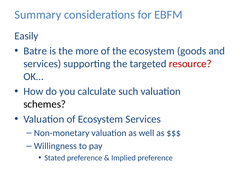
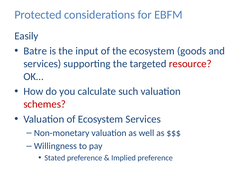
Summary: Summary -> Protected
more: more -> input
schemes colour: black -> red
